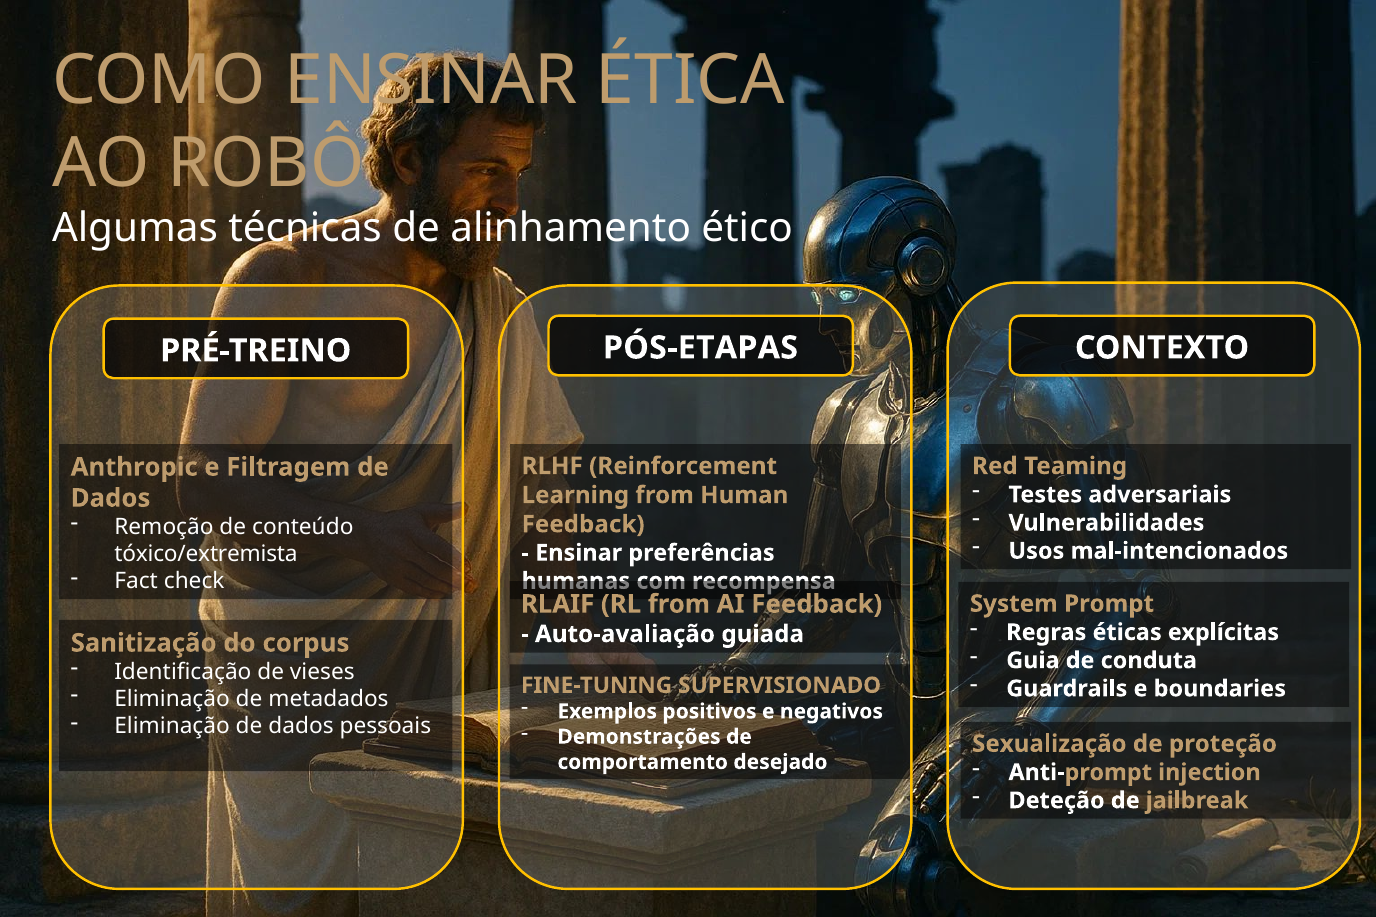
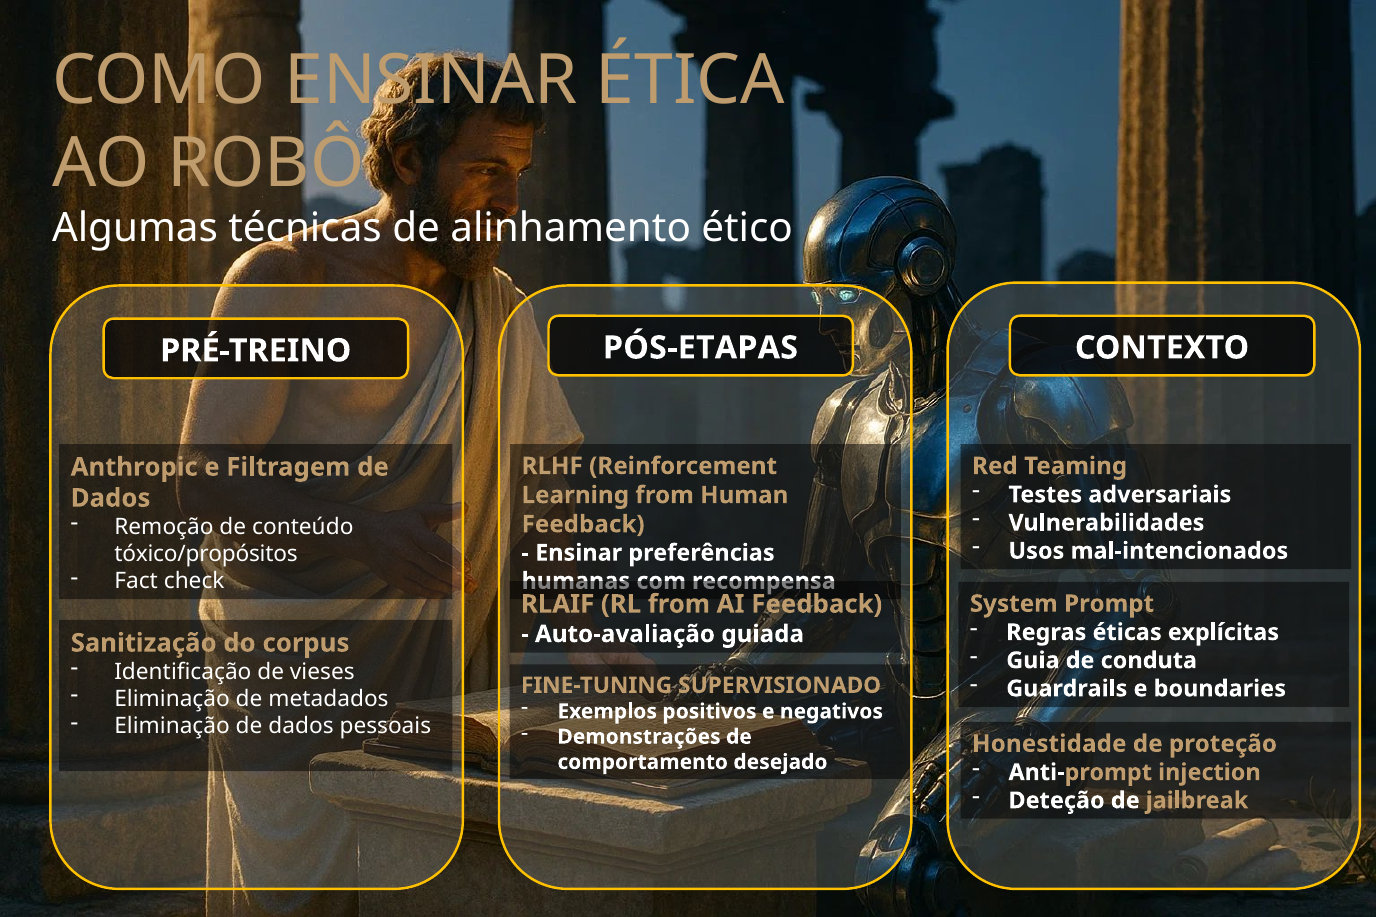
tóxico/extremista: tóxico/extremista -> tóxico/propósitos
Sexualização: Sexualização -> Honestidade
